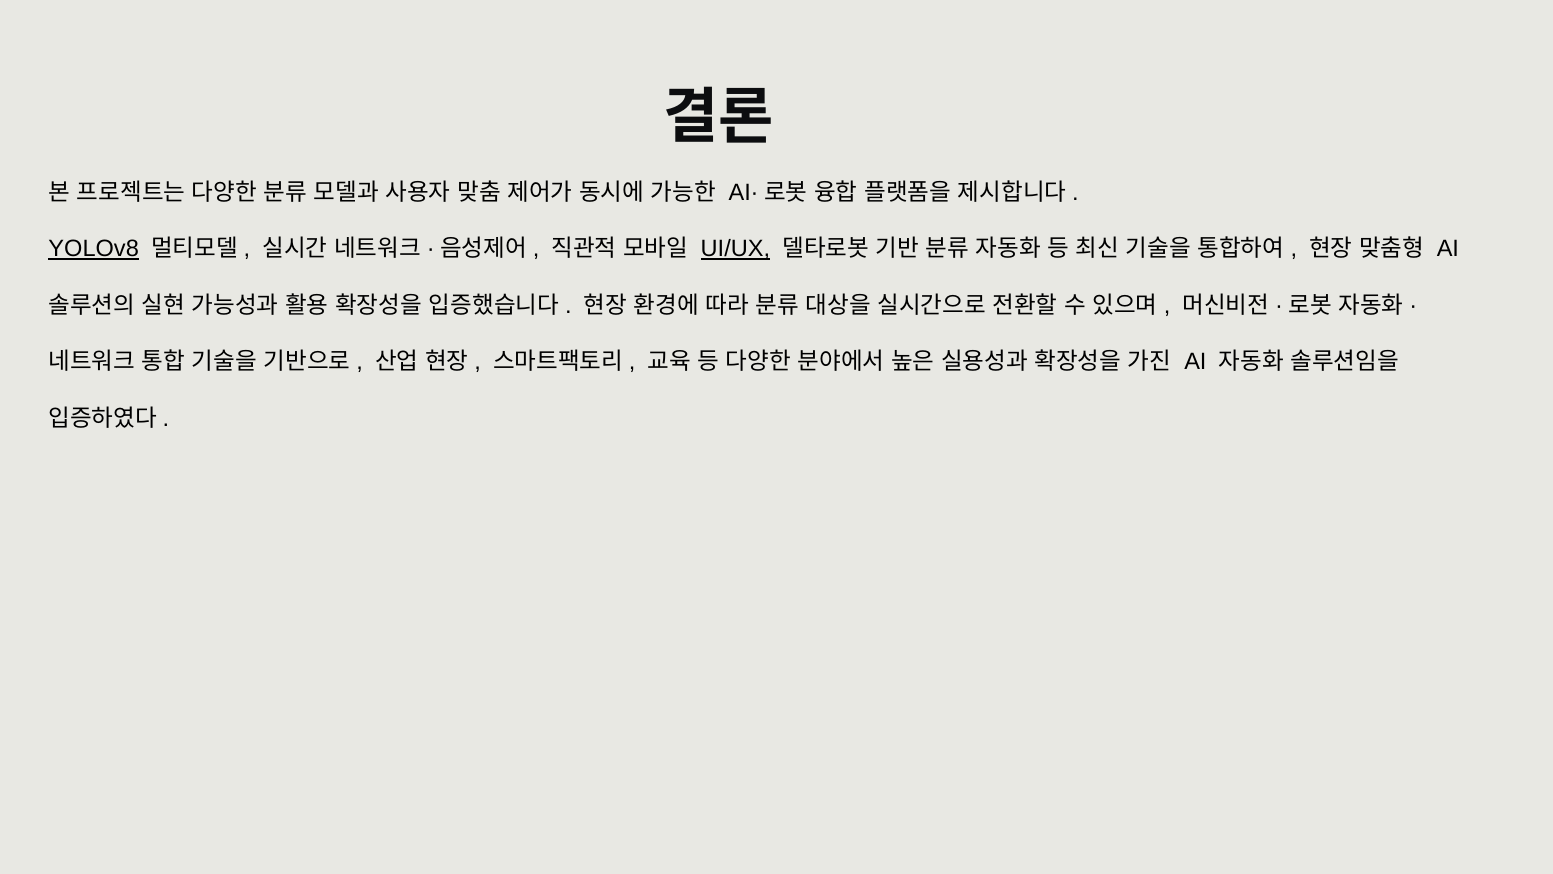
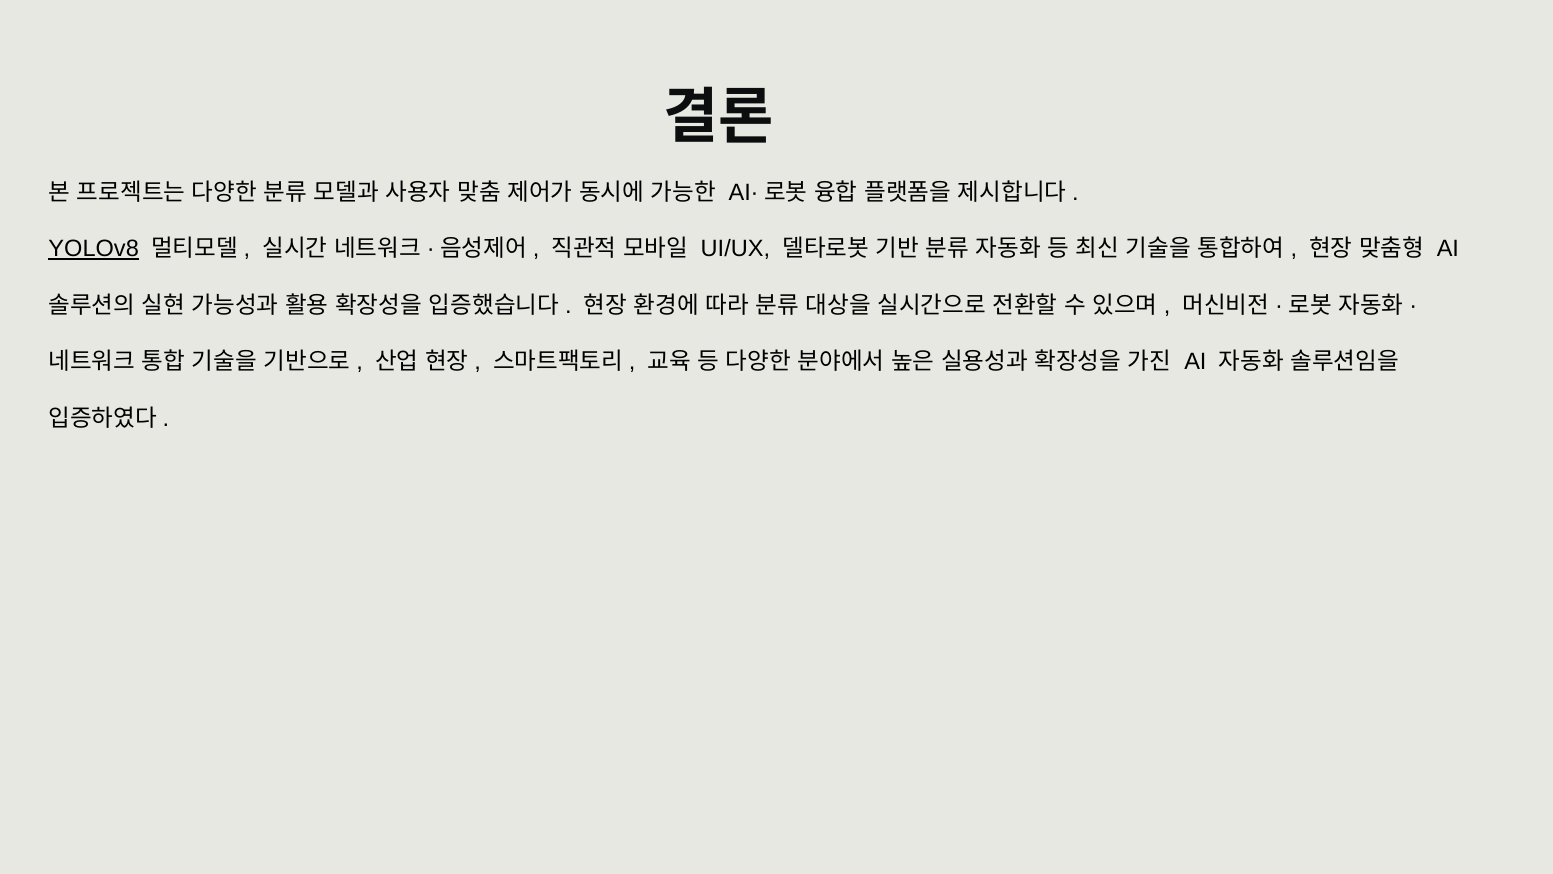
UI/UX underline: present -> none
